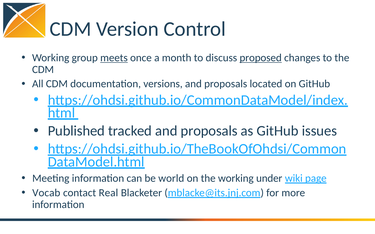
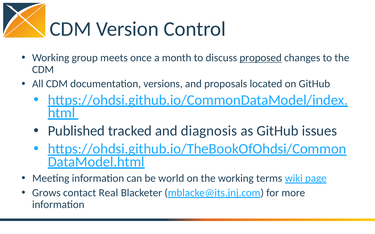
meets underline: present -> none
tracked and proposals: proposals -> diagnosis
under: under -> terms
Vocab: Vocab -> Grows
